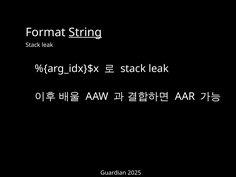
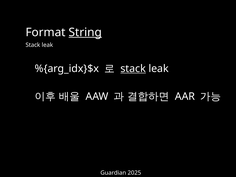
stack at (133, 69) underline: none -> present
